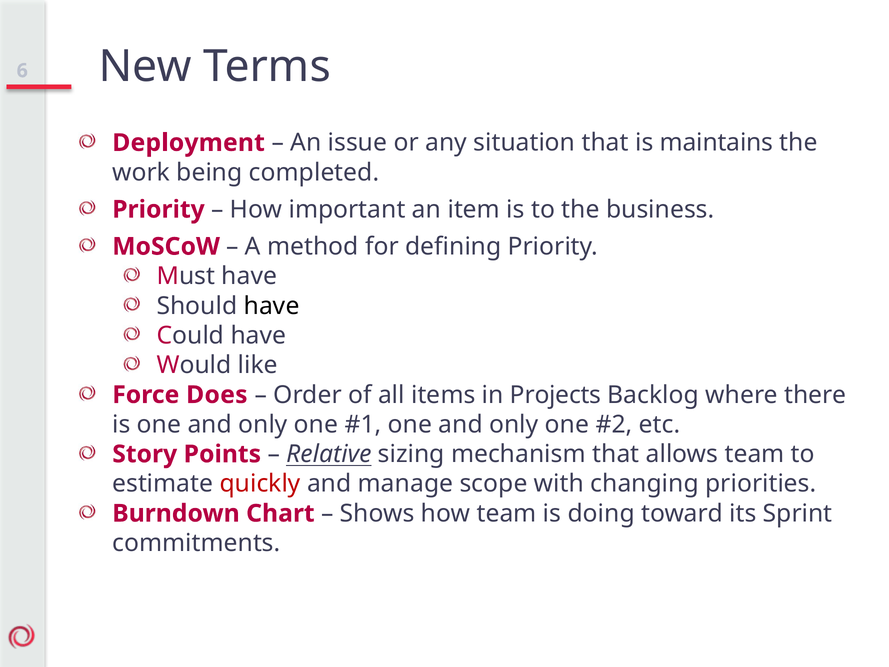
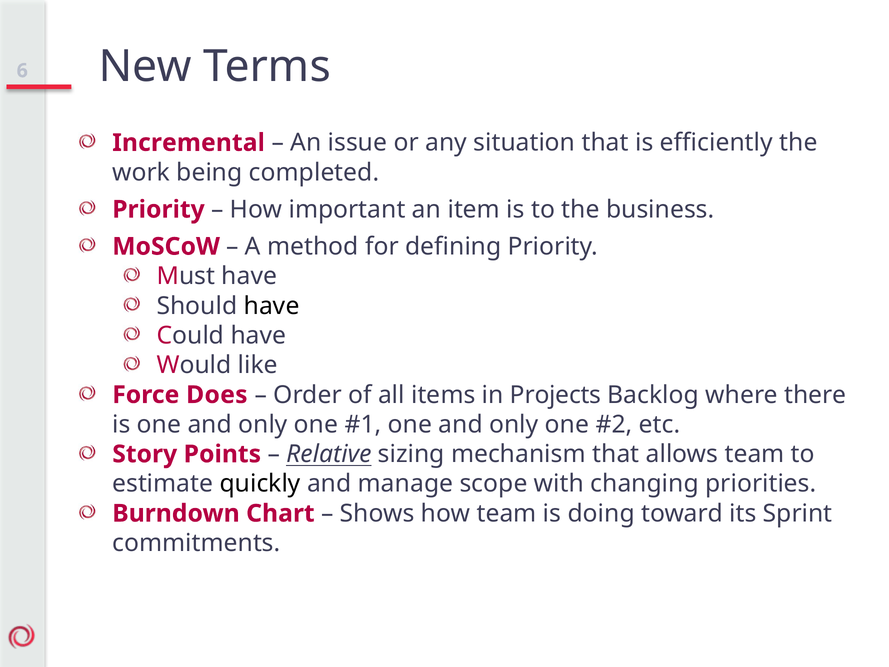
Deployment: Deployment -> Incremental
maintains: maintains -> efficiently
quickly colour: red -> black
